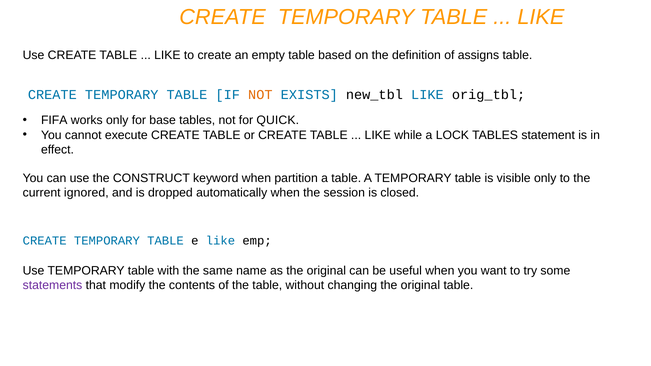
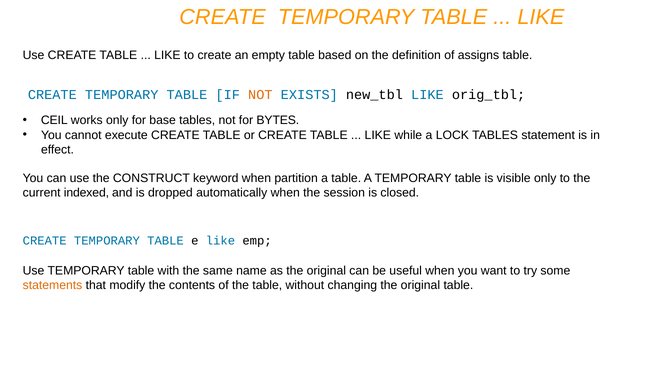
FIFA: FIFA -> CEIL
QUICK: QUICK -> BYTES
ignored: ignored -> indexed
statements colour: purple -> orange
